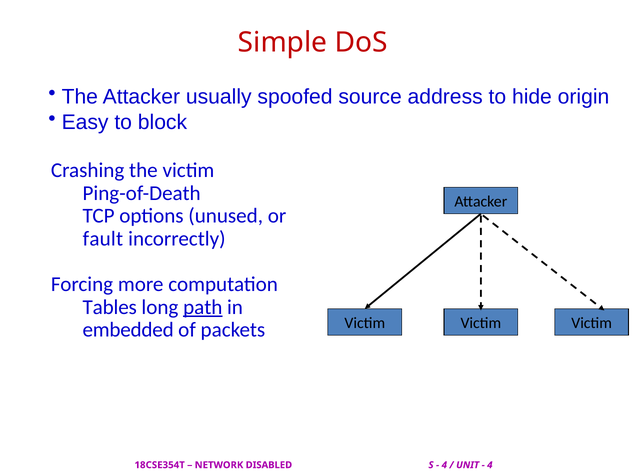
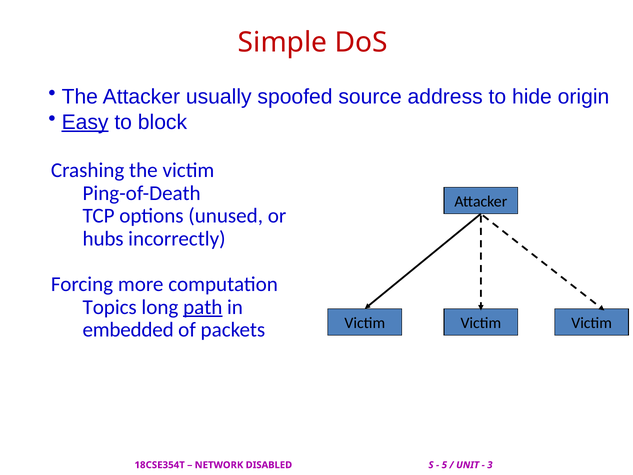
Easy underline: none -> present
fault: fault -> hubs
Tables: Tables -> Topics
4 at (444, 465): 4 -> 5
4 at (490, 465): 4 -> 3
